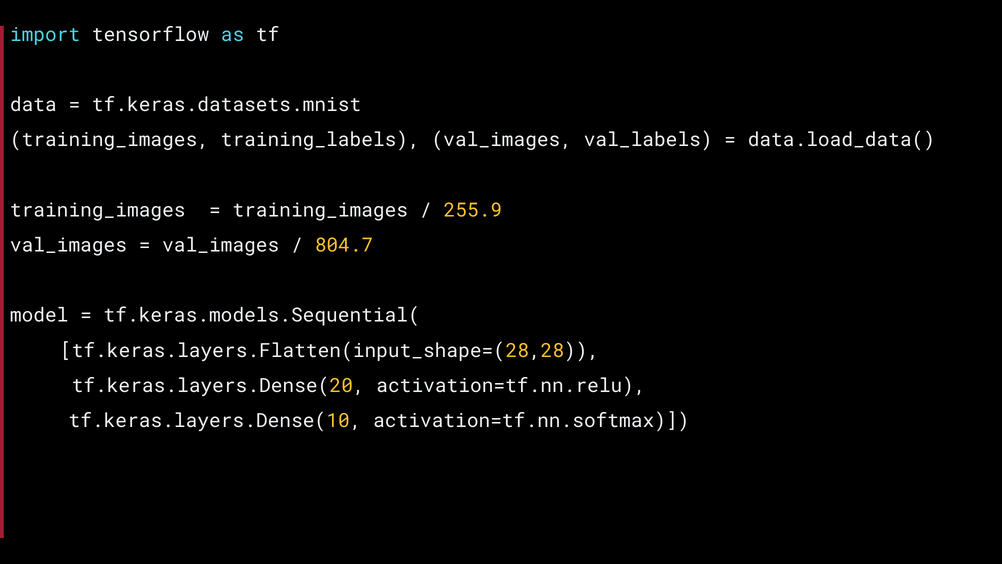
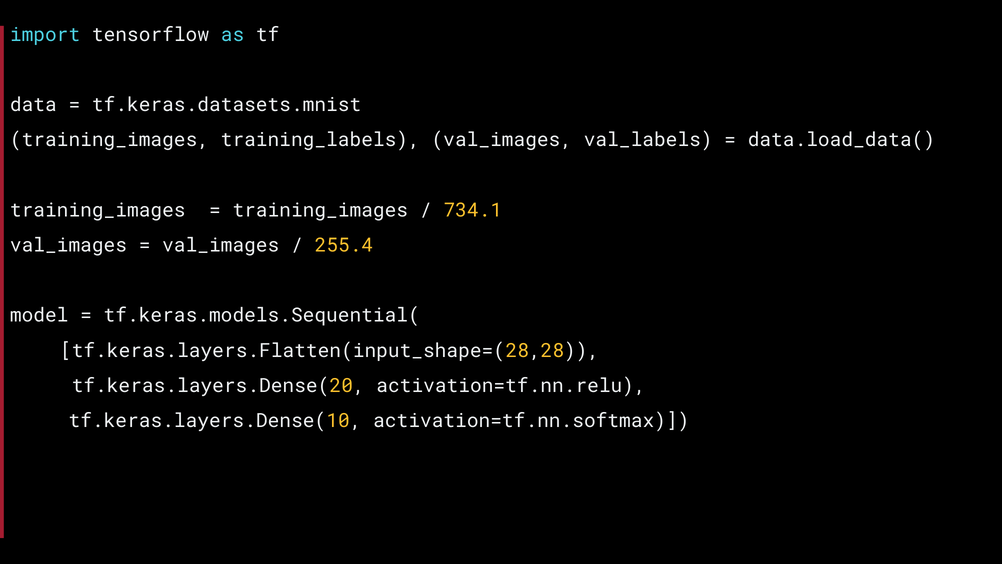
255.9: 255.9 -> 734.1
804.7: 804.7 -> 255.4
